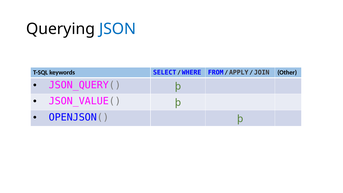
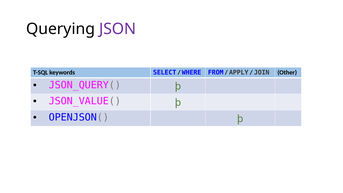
JSON colour: blue -> purple
